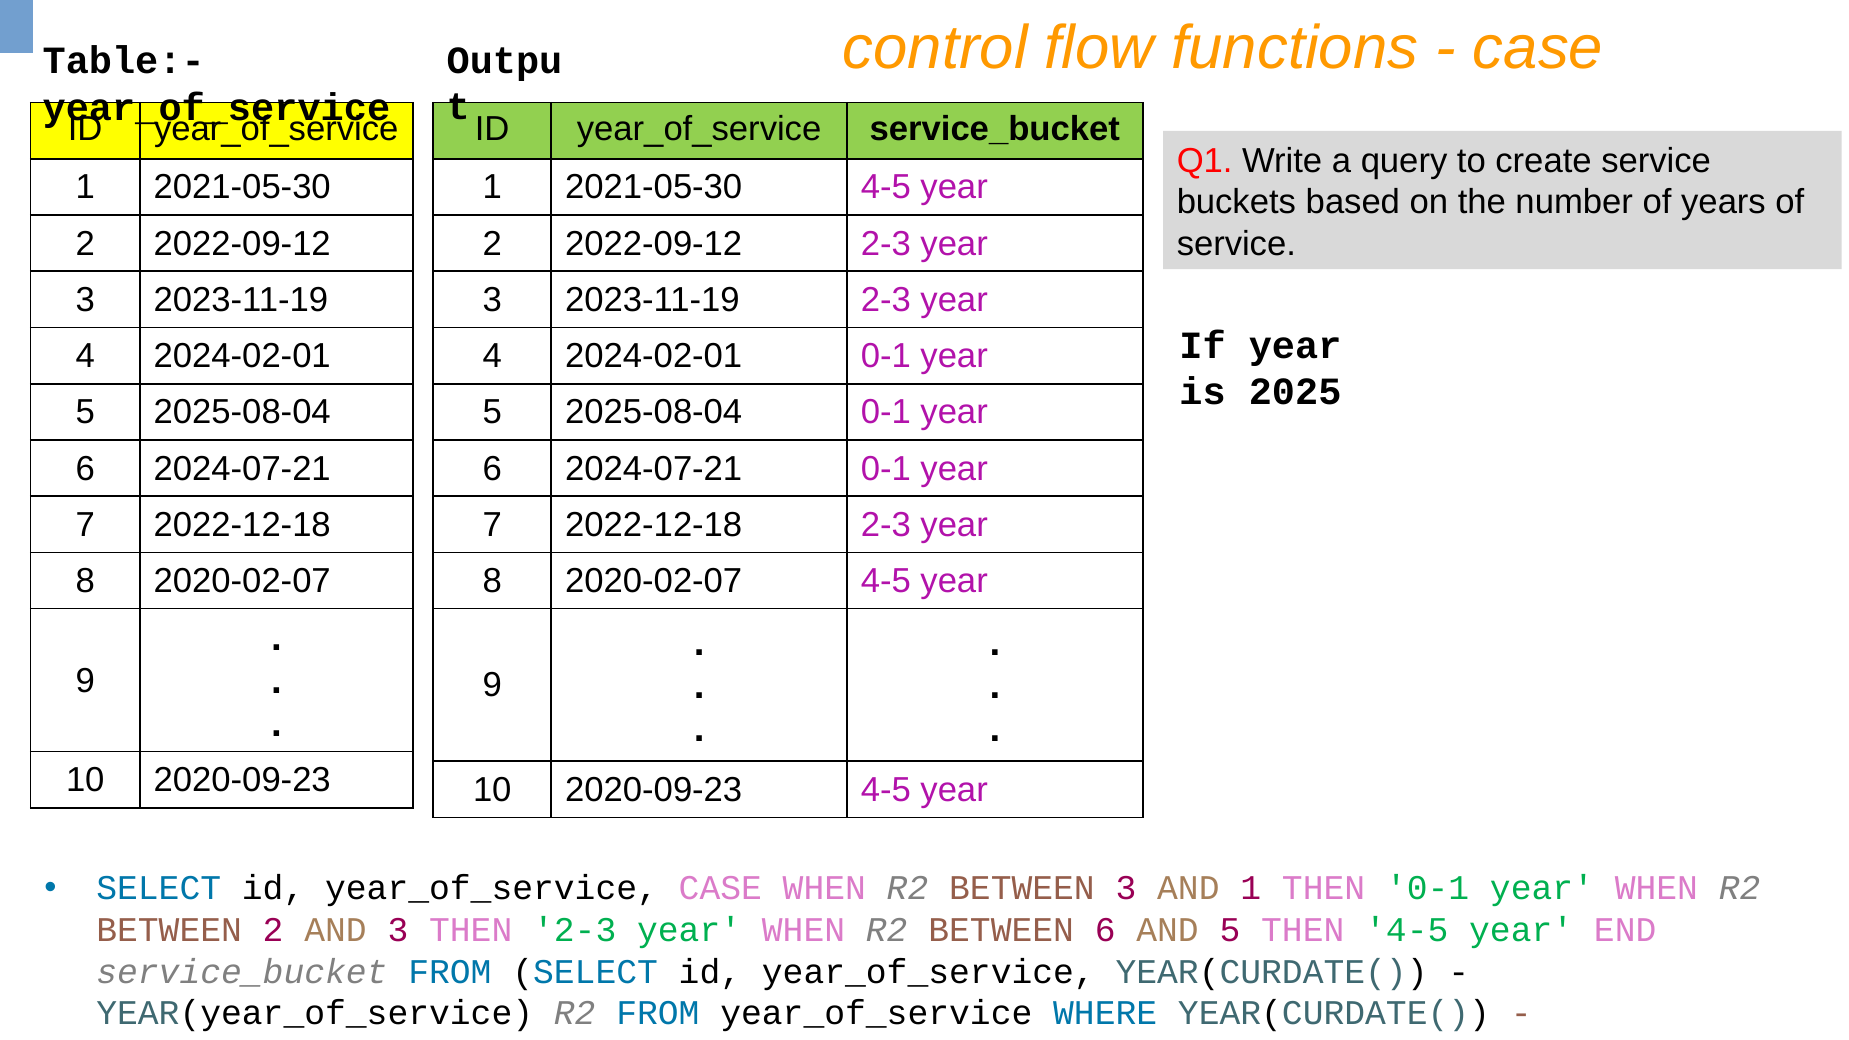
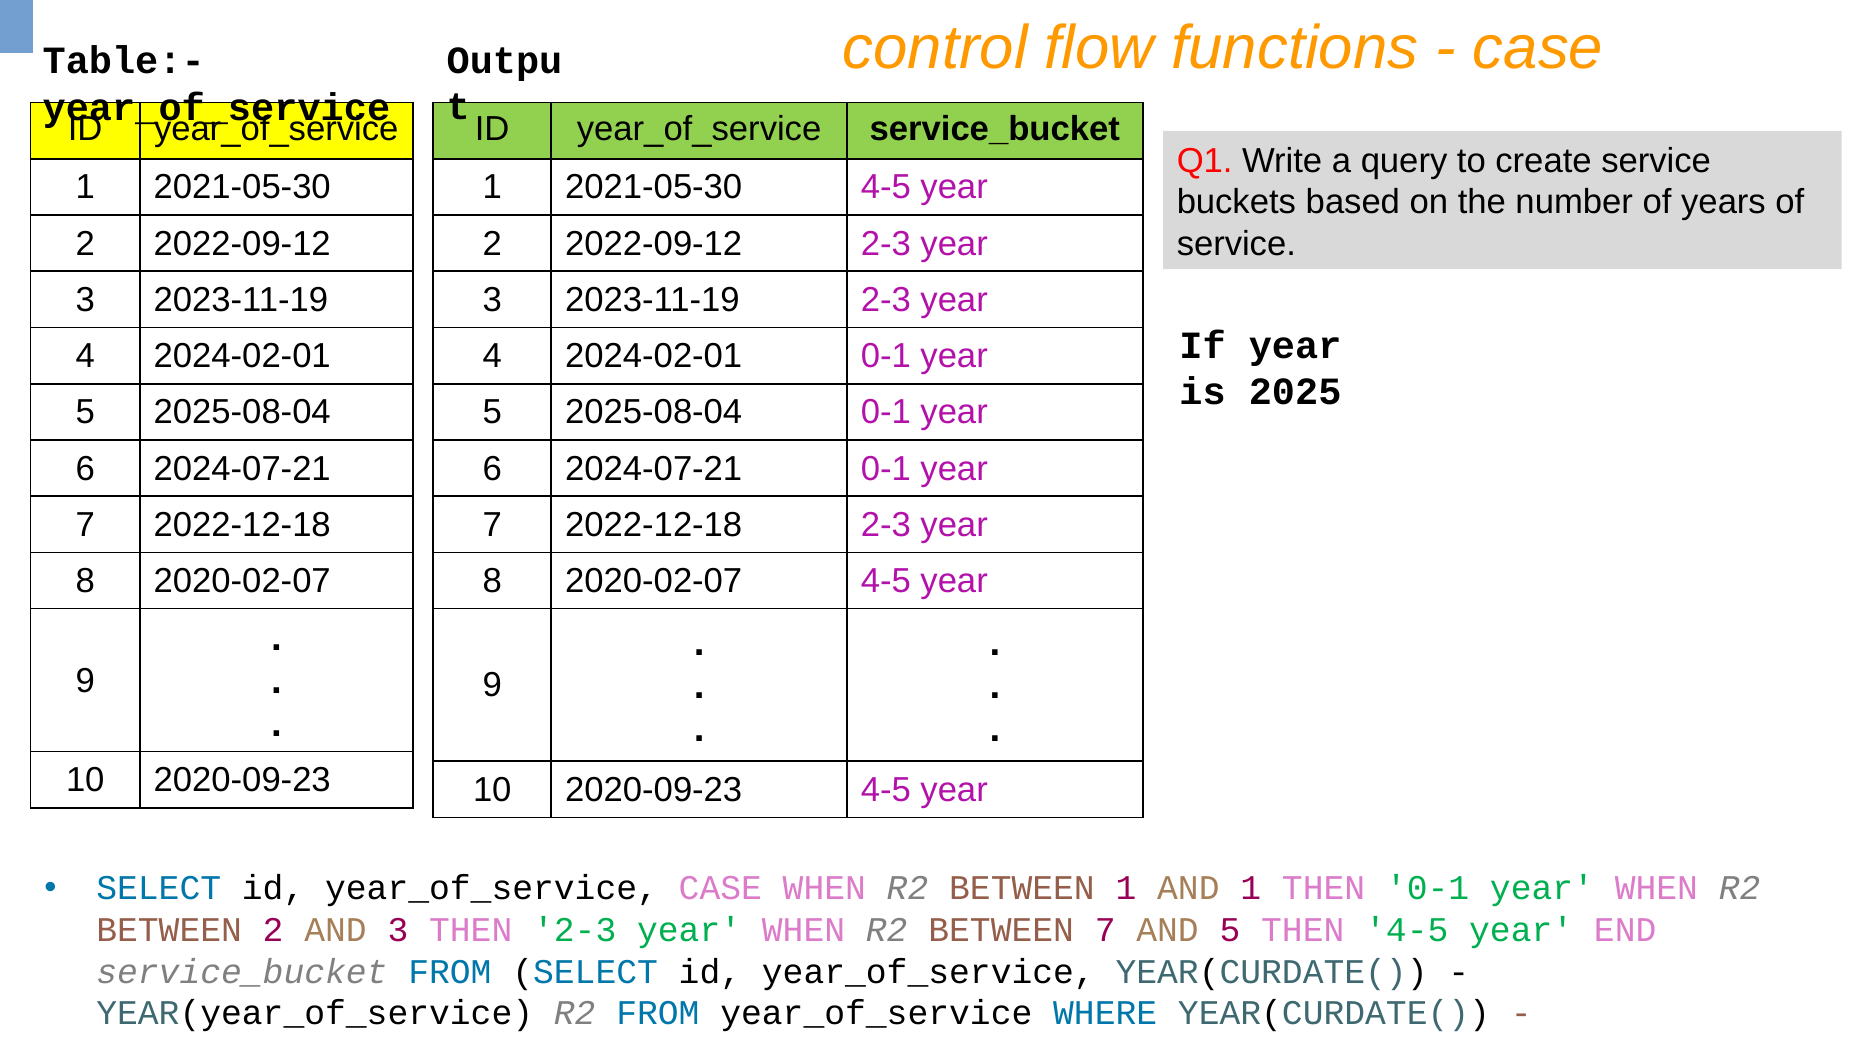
BETWEEN 3: 3 -> 1
BETWEEN 6: 6 -> 7
